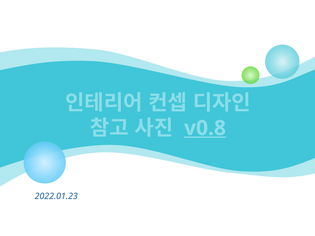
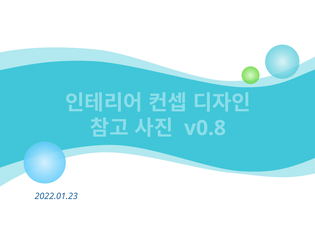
v0.8 underline: present -> none
